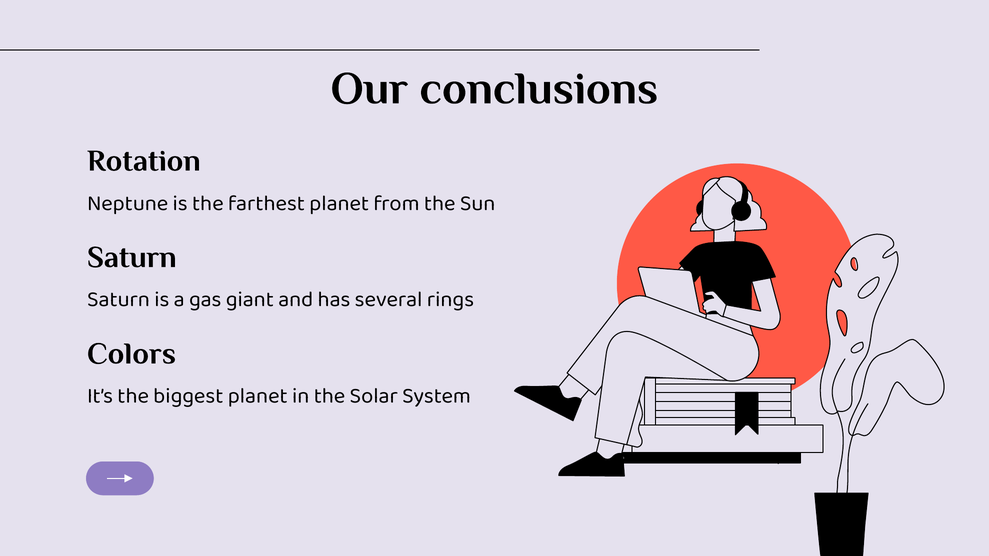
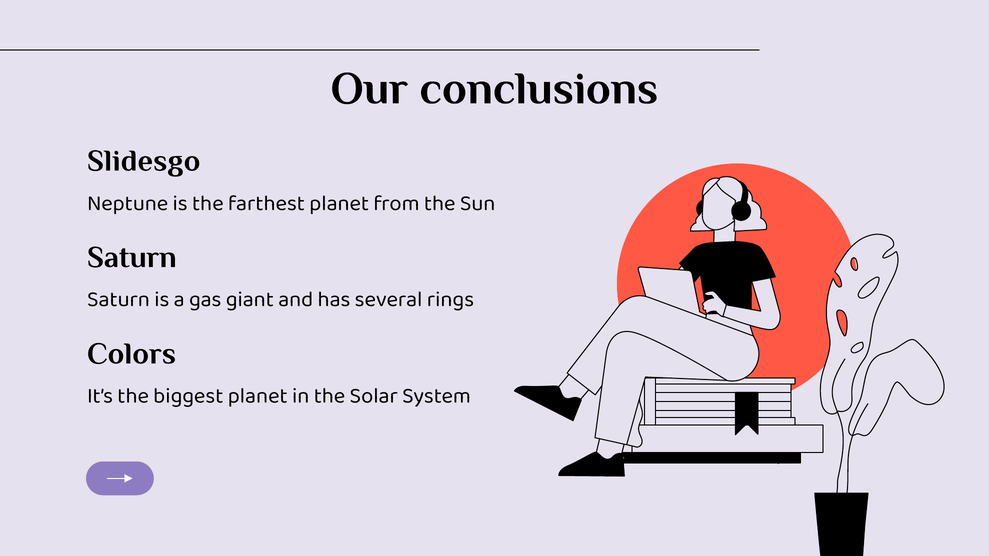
Rotation: Rotation -> Slidesgo
